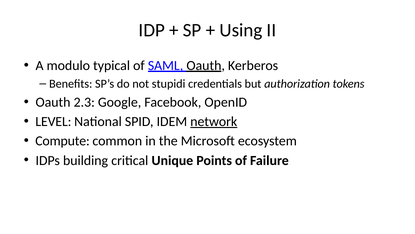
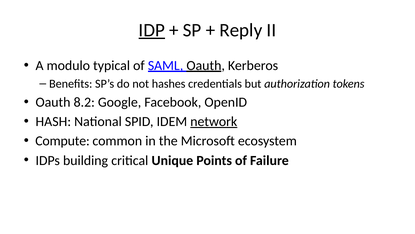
IDP underline: none -> present
Using: Using -> Reply
stupidi: stupidi -> hashes
2.3: 2.3 -> 8.2
LEVEL: LEVEL -> HASH
